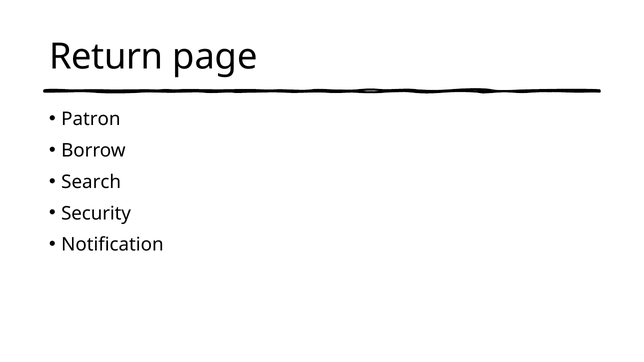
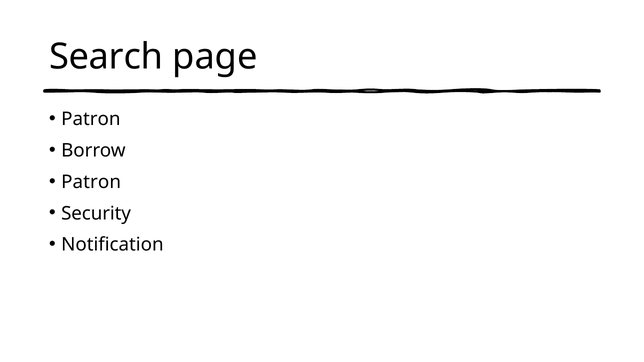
Return: Return -> Search
Search at (91, 182): Search -> Patron
